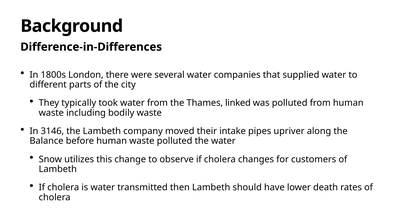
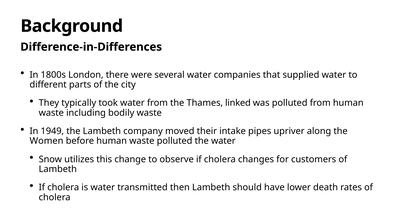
3146: 3146 -> 1949
Balance: Balance -> Women
